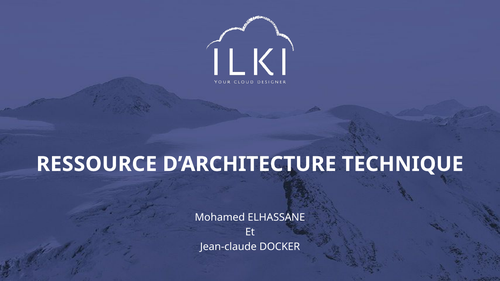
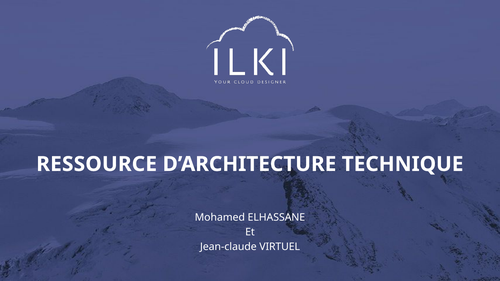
DOCKER: DOCKER -> VIRTUEL
